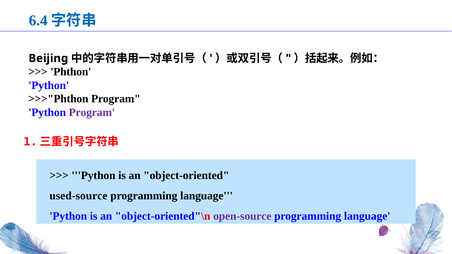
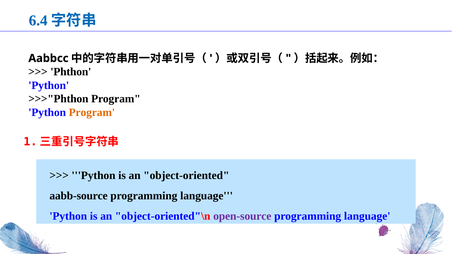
Beijing: Beijing -> Aabbcc
Program at (92, 113) colour: purple -> orange
used-source: used-source -> aabb-source
